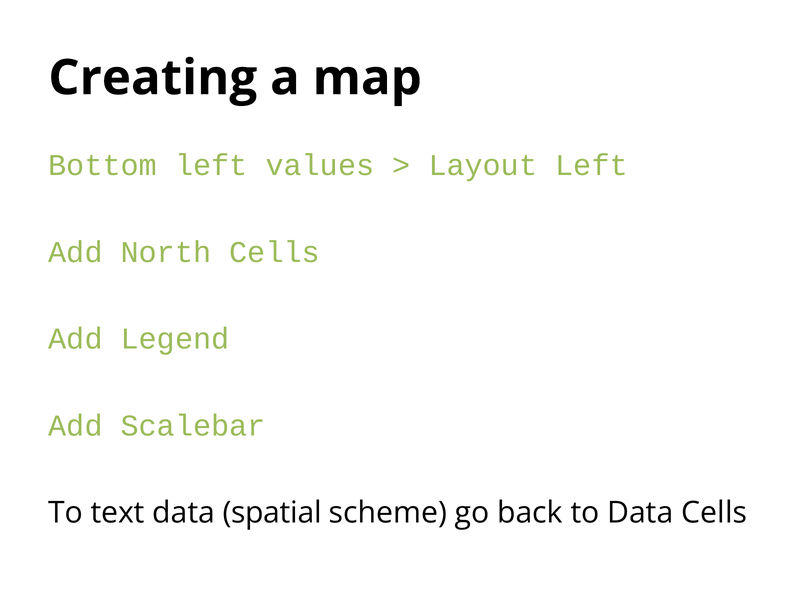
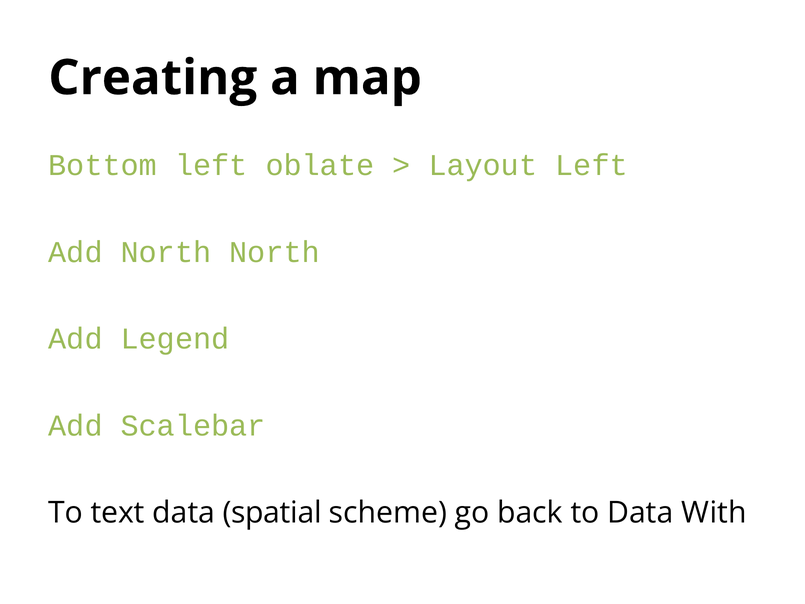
values: values -> oblate
North Cells: Cells -> North
Data Cells: Cells -> With
